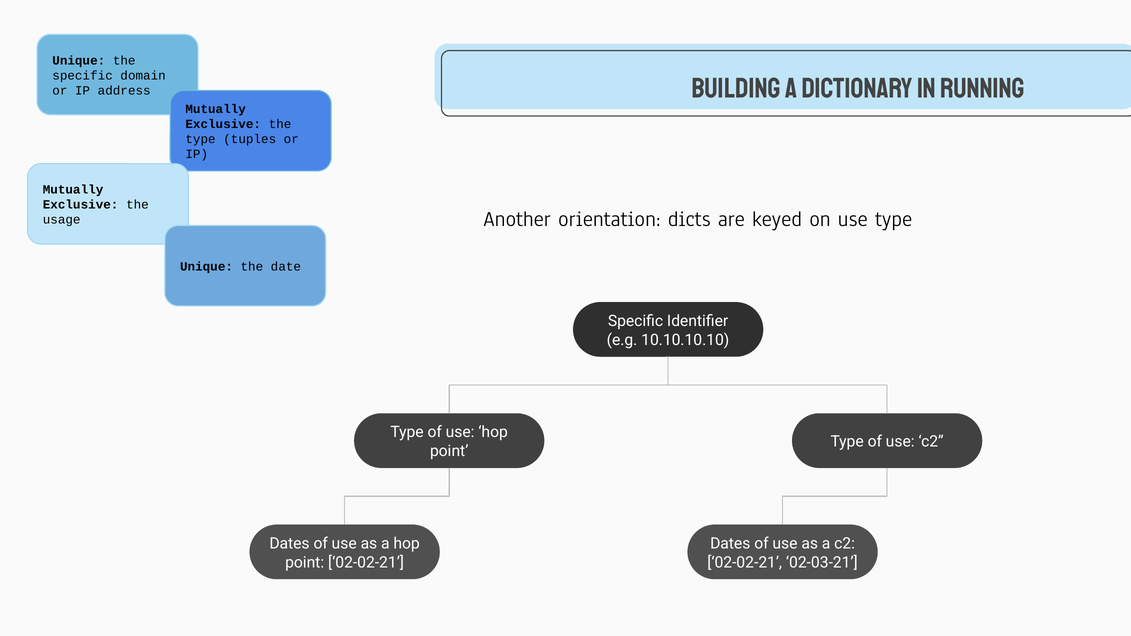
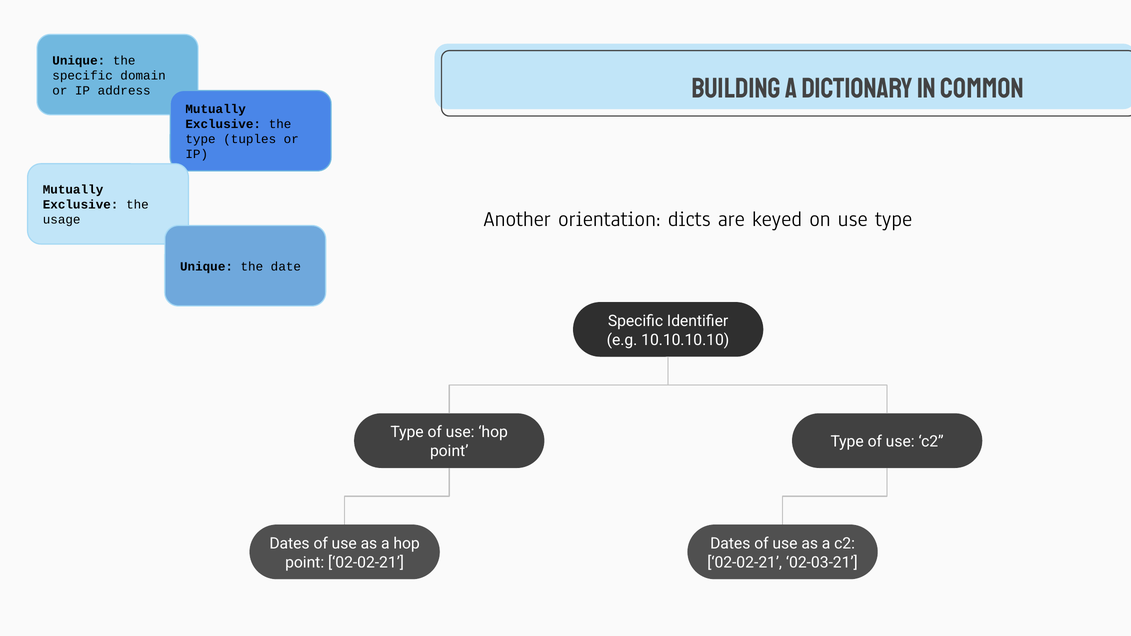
Running: Running -> Common
